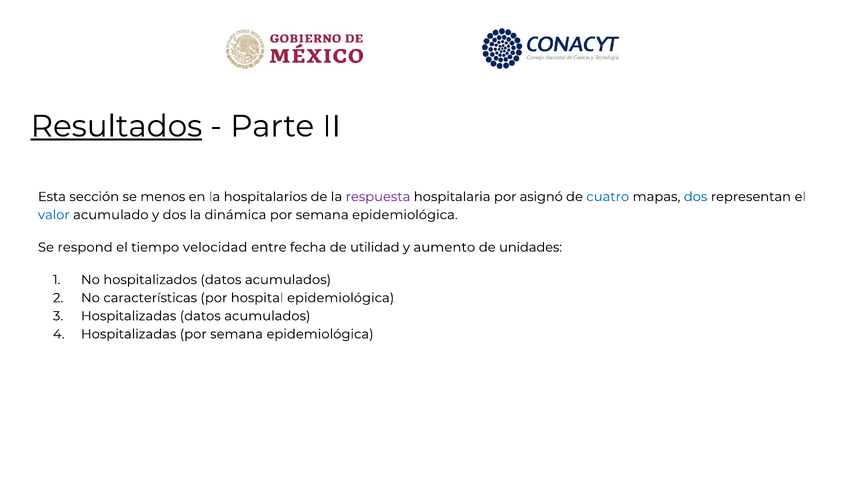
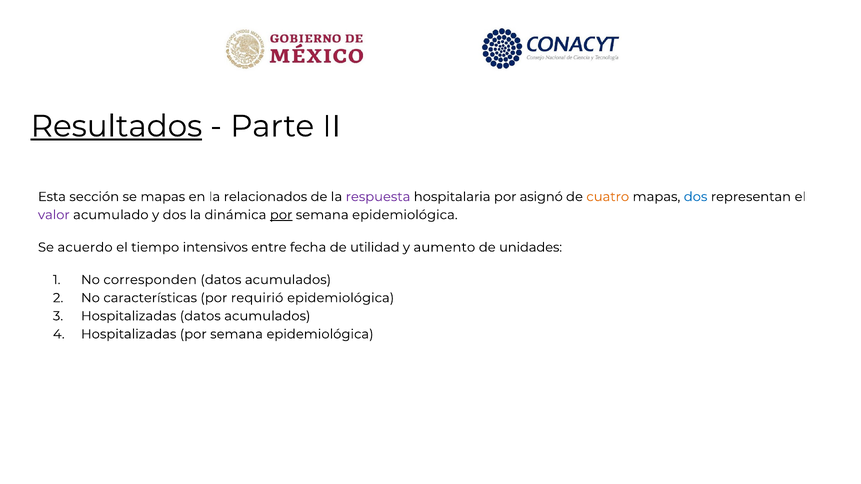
se menos: menos -> mapas
hospitalarios: hospitalarios -> relacionados
cuatro colour: blue -> orange
valor colour: blue -> purple
por at (281, 215) underline: none -> present
respond: respond -> acuerdo
velocidad: velocidad -> intensivos
hospitalizados: hospitalizados -> corresponden
hospital: hospital -> requirió
